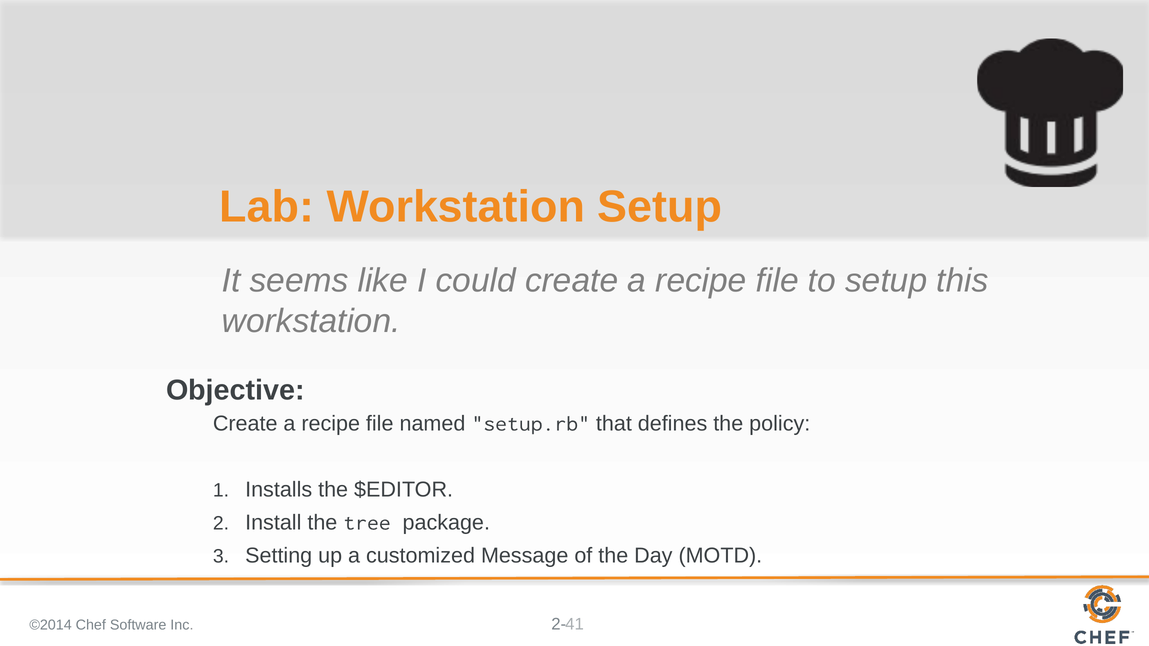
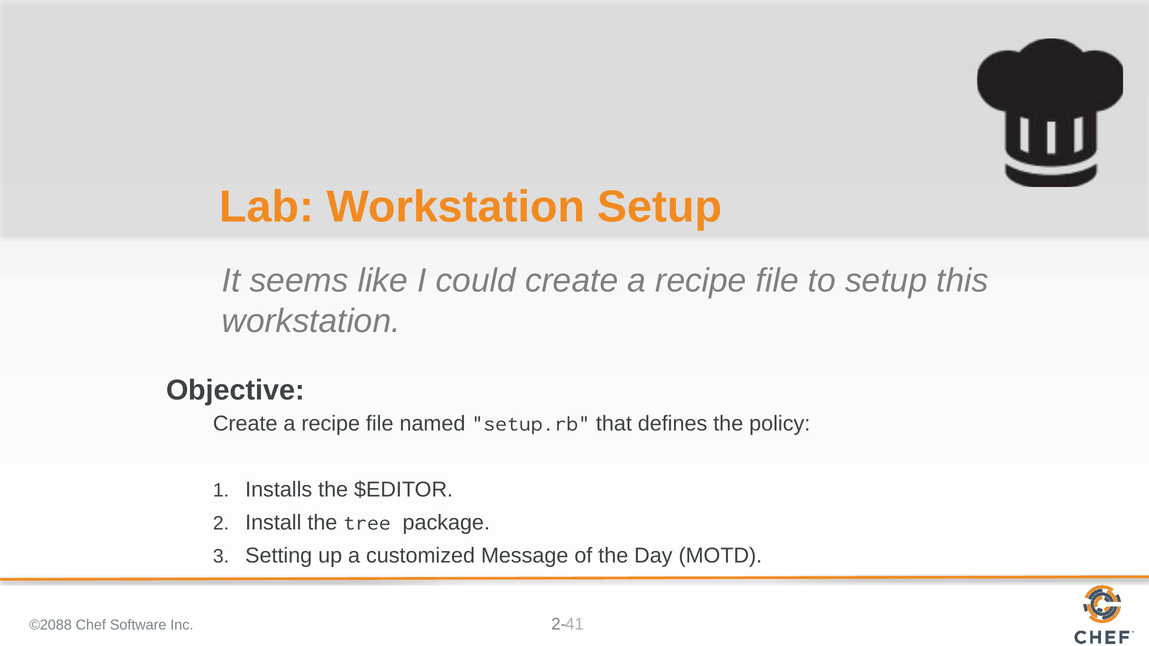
©2014: ©2014 -> ©2088
